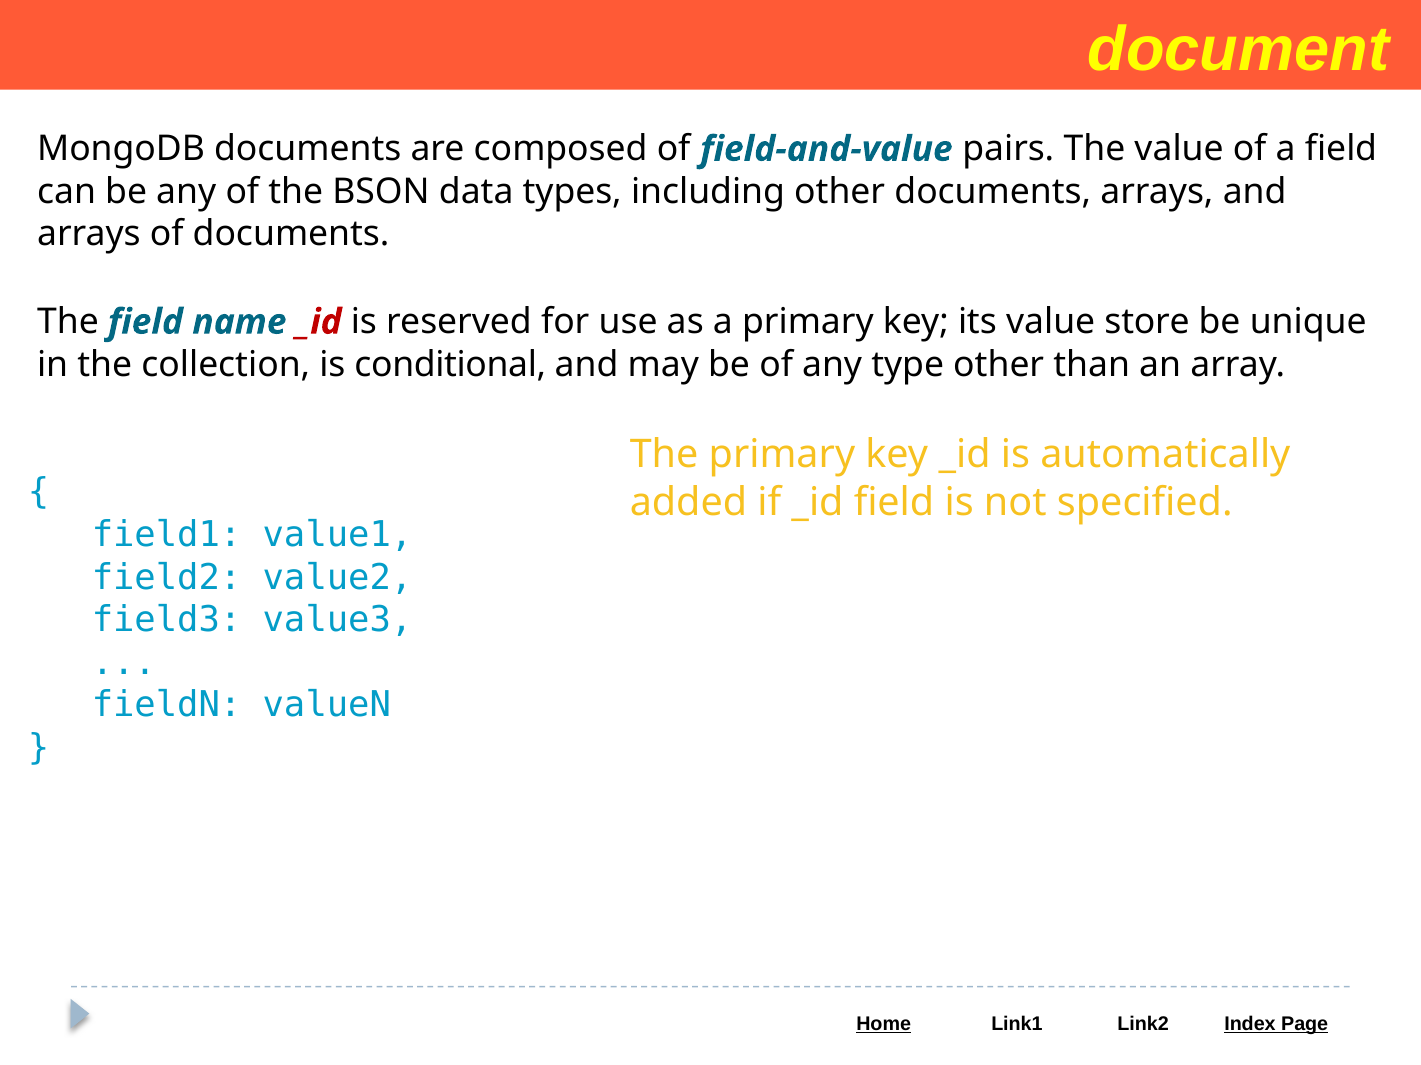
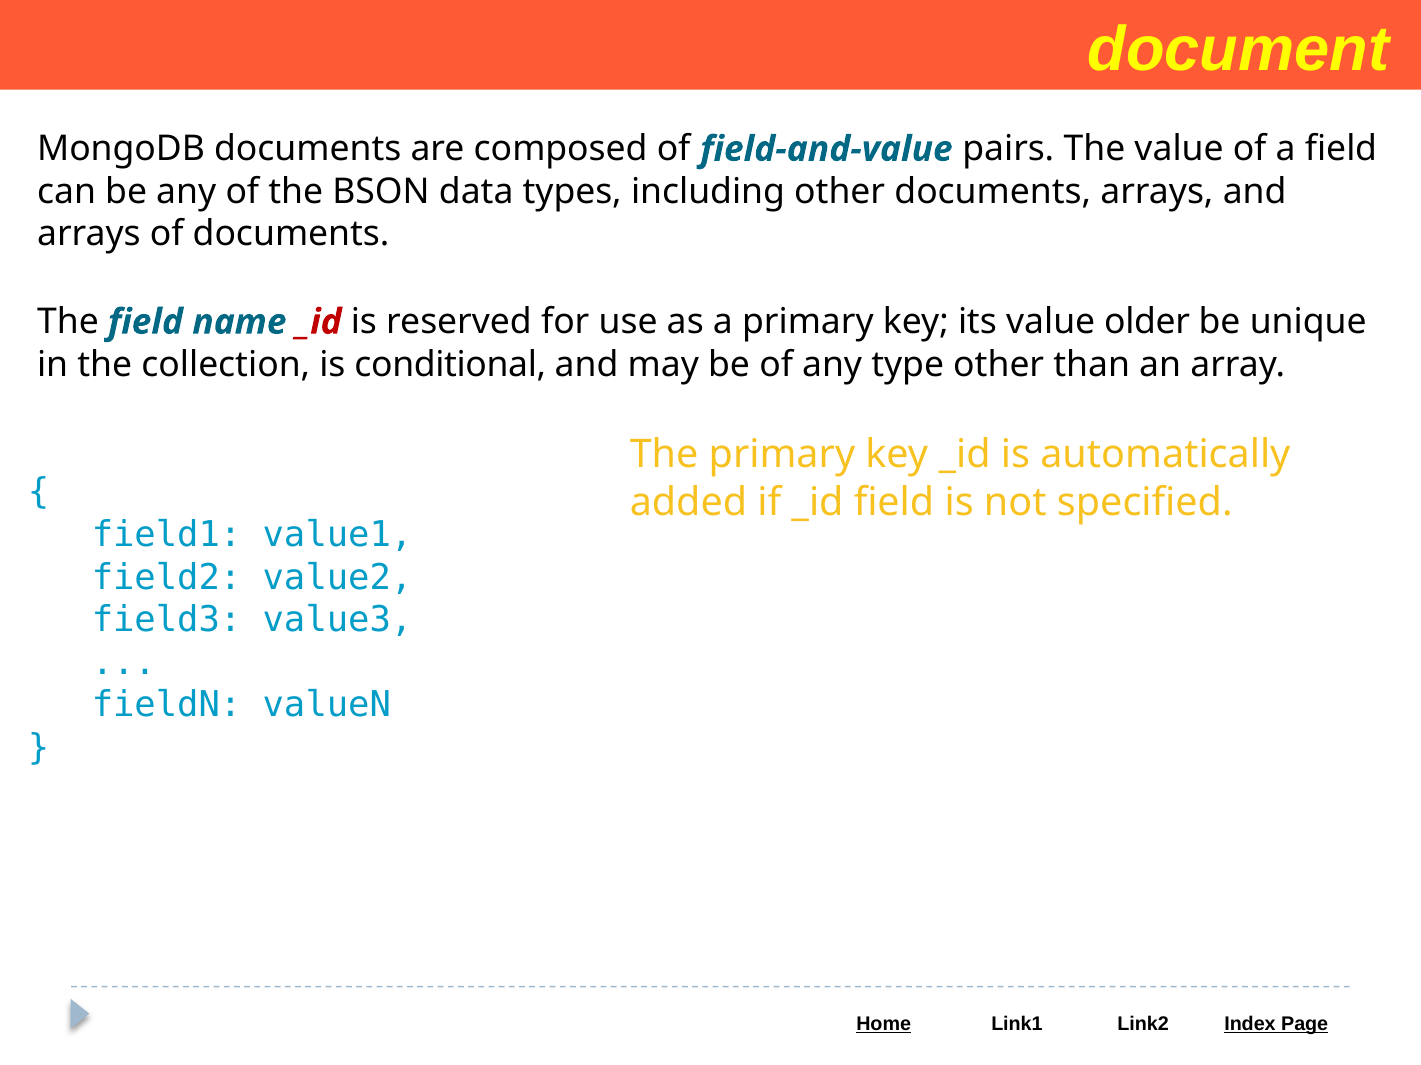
store: store -> older
